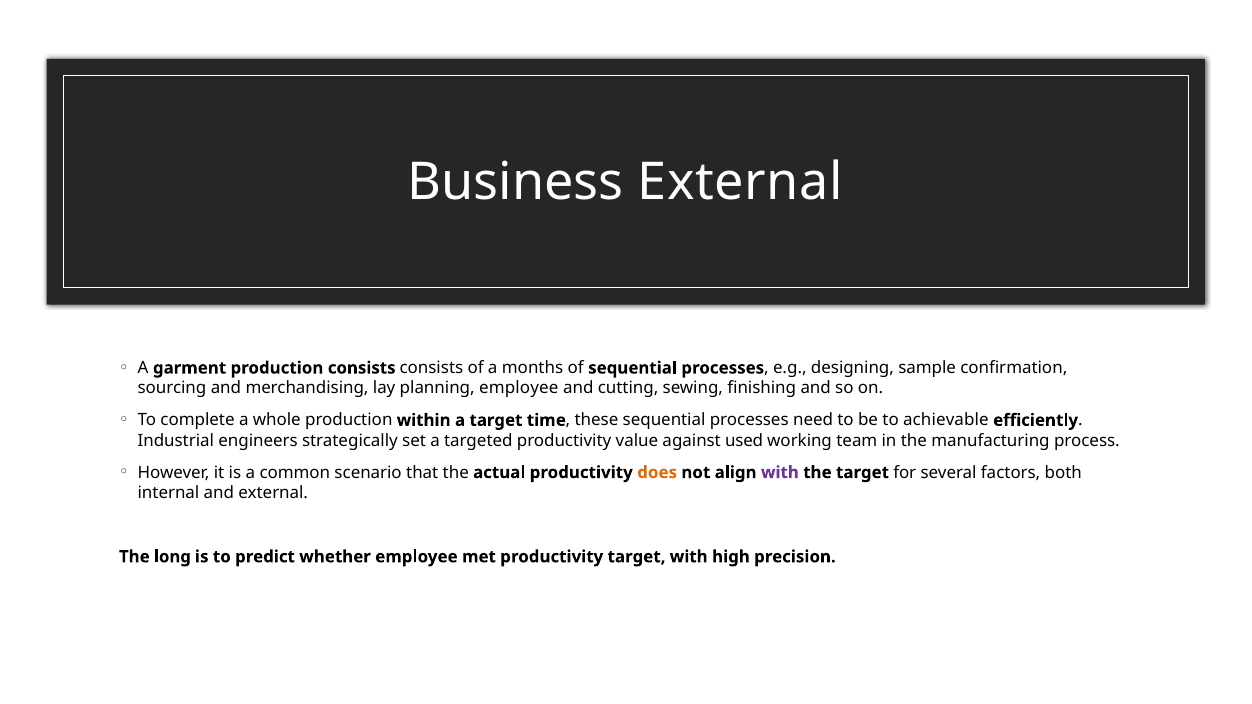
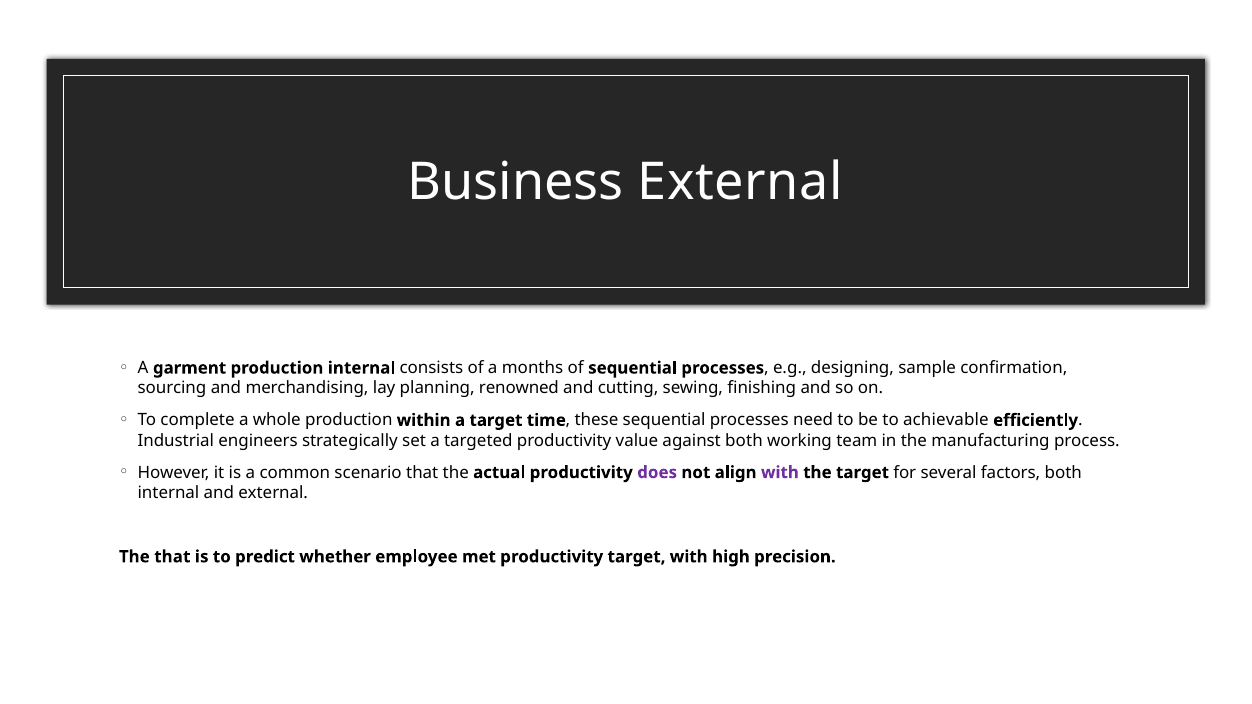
production consists: consists -> internal
planning employee: employee -> renowned
against used: used -> both
does colour: orange -> purple
The long: long -> that
